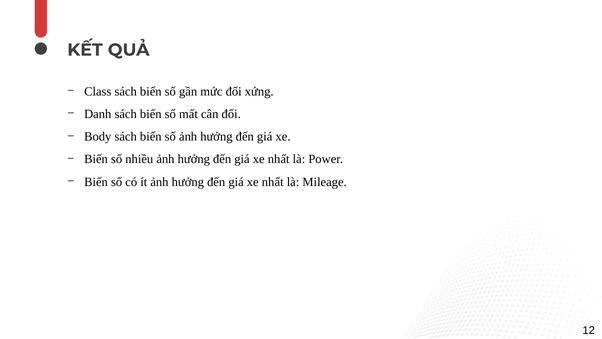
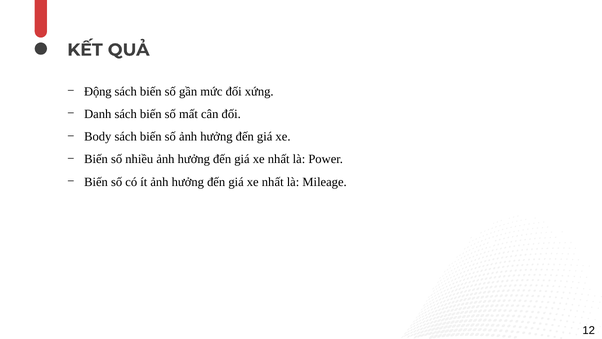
Class: Class -> Động
